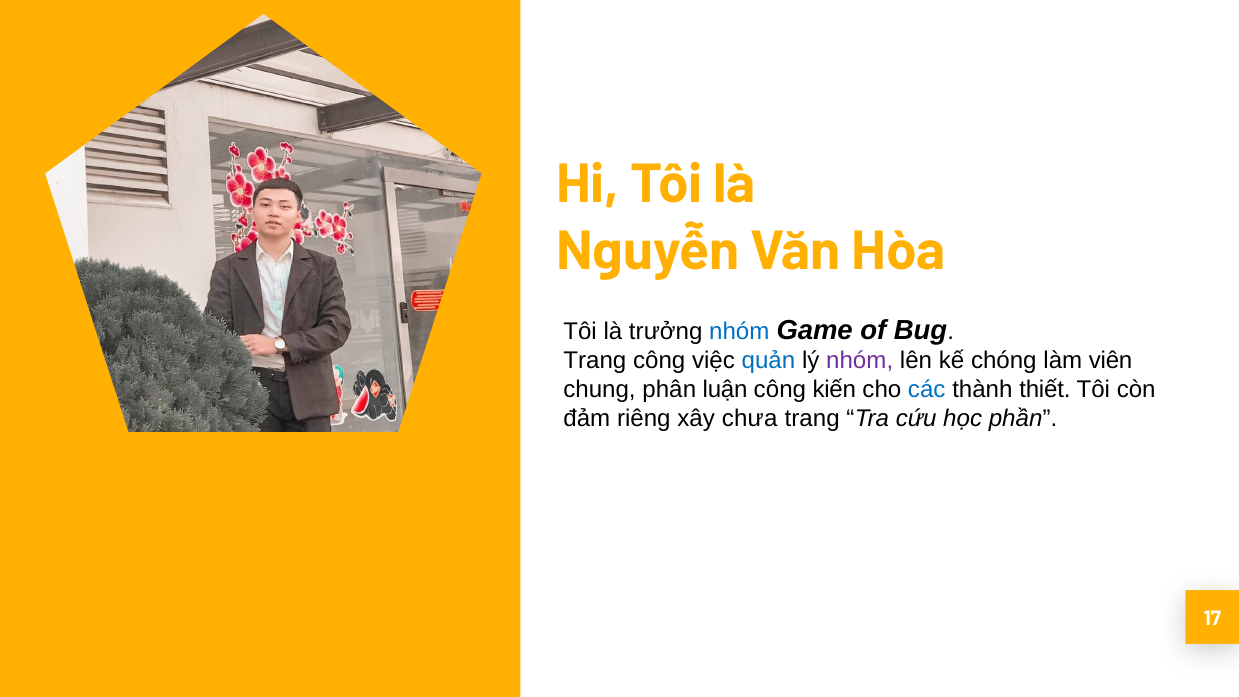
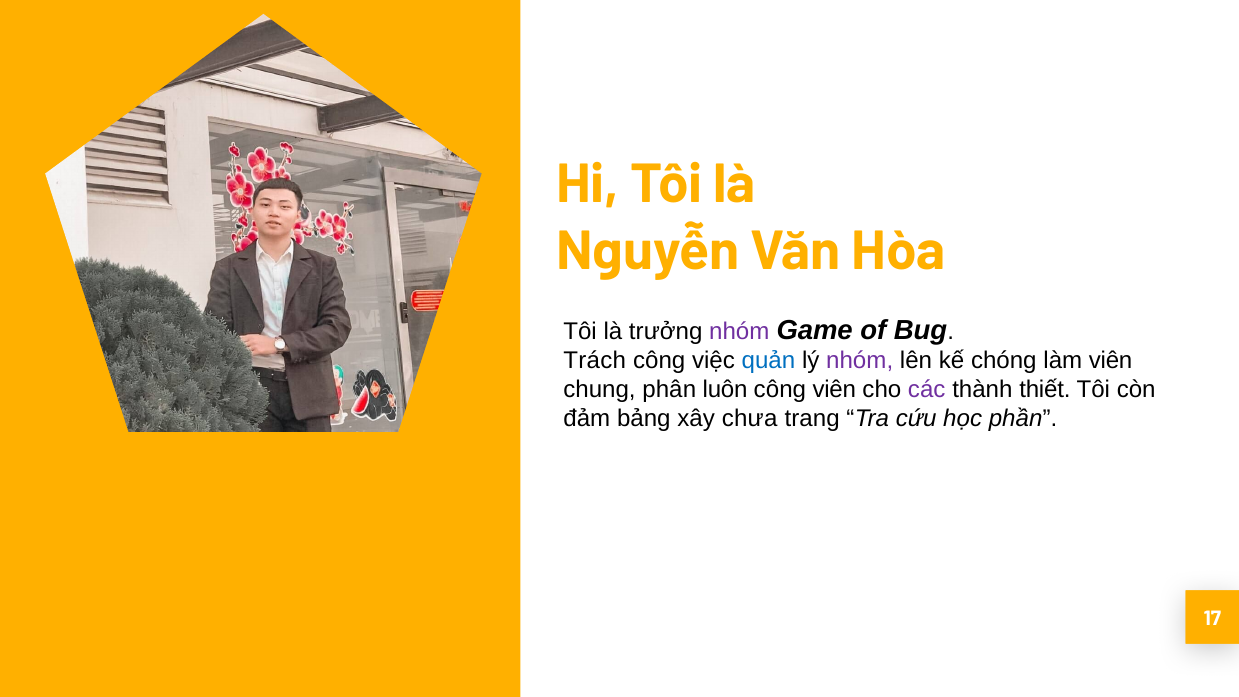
nhóm at (739, 331) colour: blue -> purple
Trang at (595, 361): Trang -> Trách
luận: luận -> luôn
công kiến: kiến -> viên
các colour: blue -> purple
riêng: riêng -> bảng
